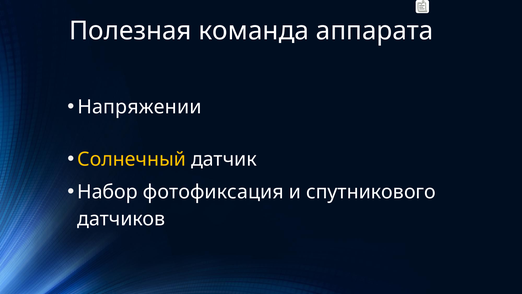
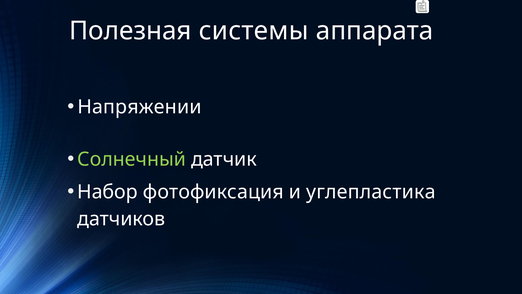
команда: команда -> системы
Солнечный colour: yellow -> light green
спутникового: спутникового -> углепластика
